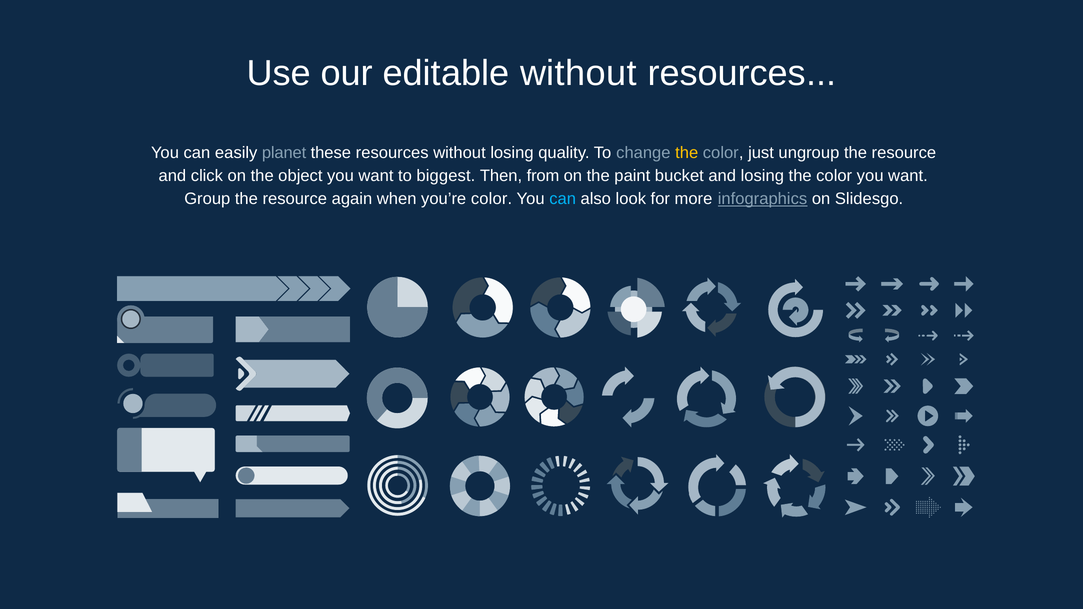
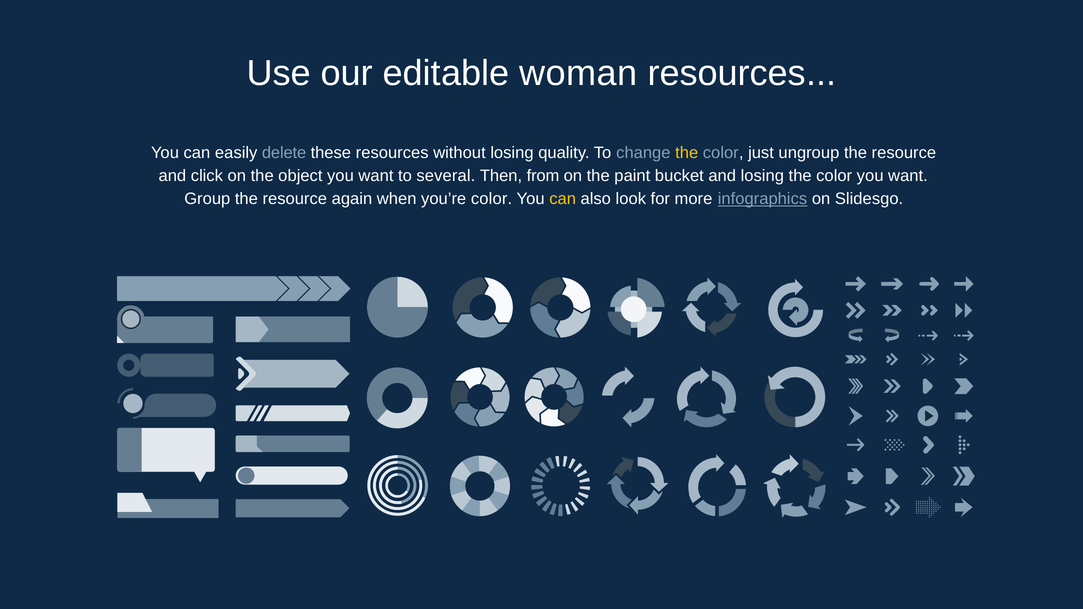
editable without: without -> woman
planet: planet -> delete
biggest: biggest -> several
can at (563, 199) colour: light blue -> yellow
